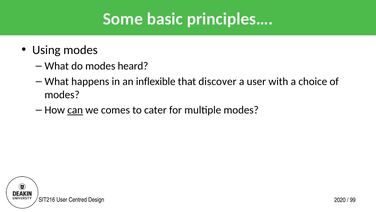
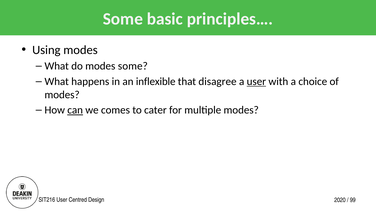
modes heard: heard -> some
discover: discover -> disagree
user at (256, 81) underline: none -> present
